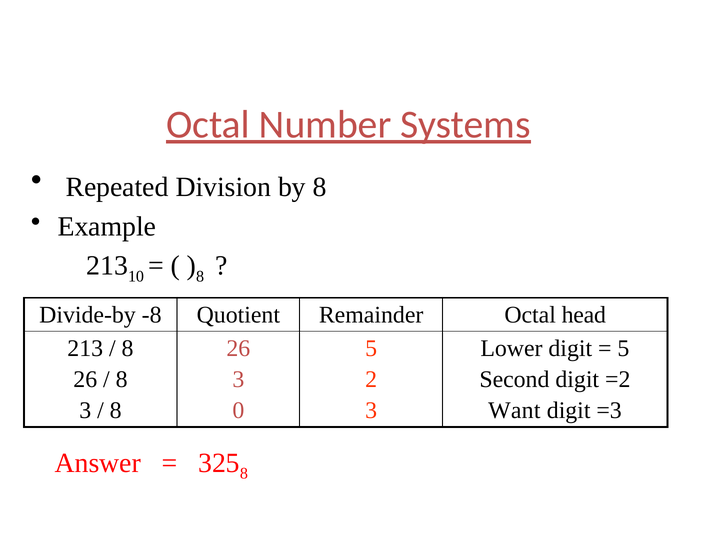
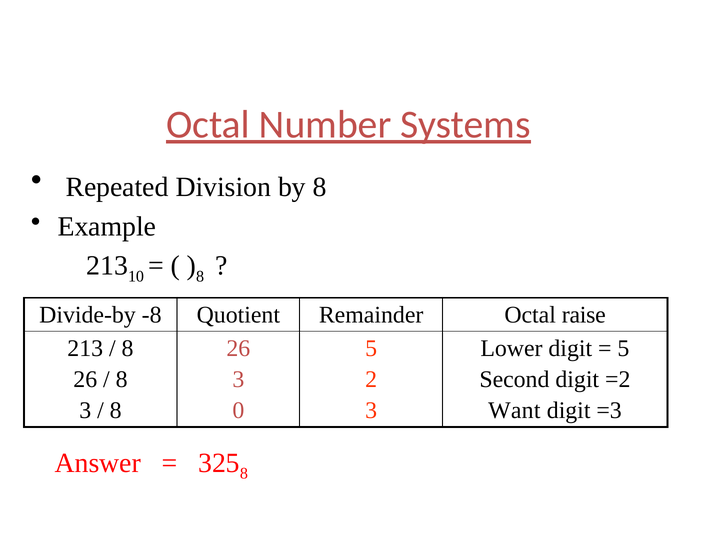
head: head -> raise
